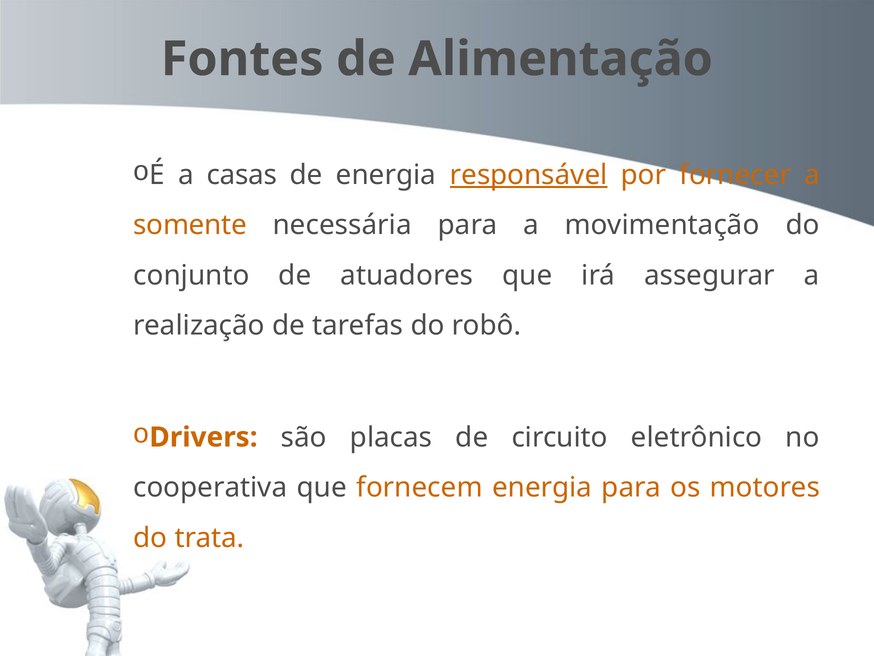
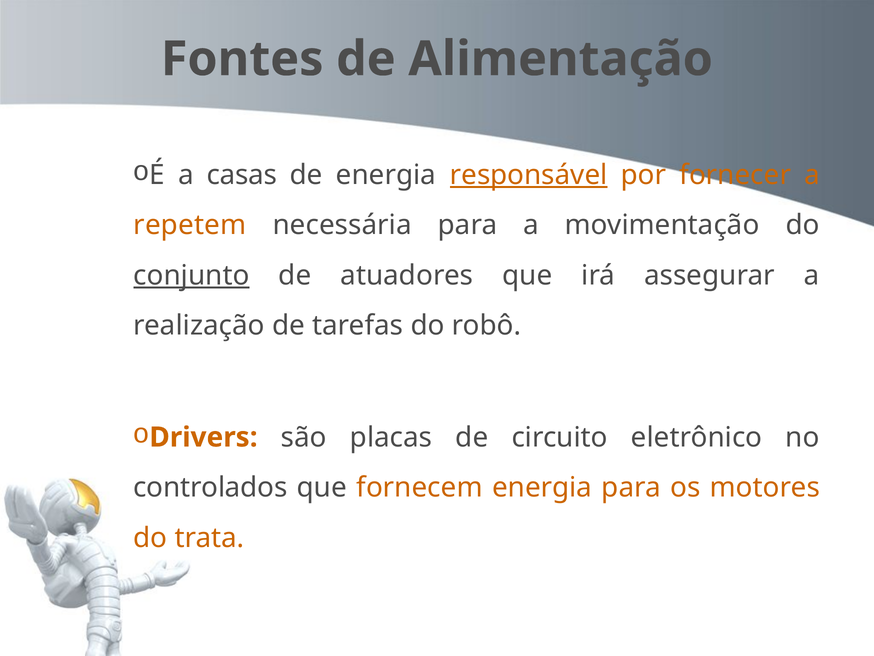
somente: somente -> repetem
conjunto underline: none -> present
cooperativa: cooperativa -> controlados
